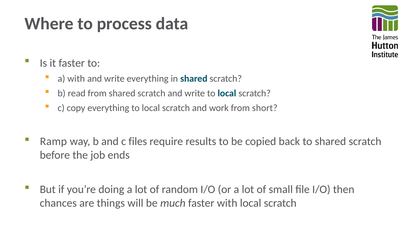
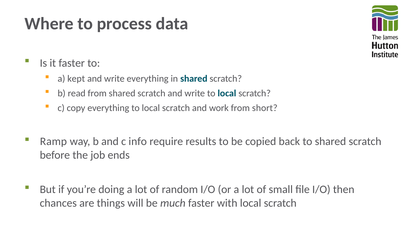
a with: with -> kept
files: files -> info
